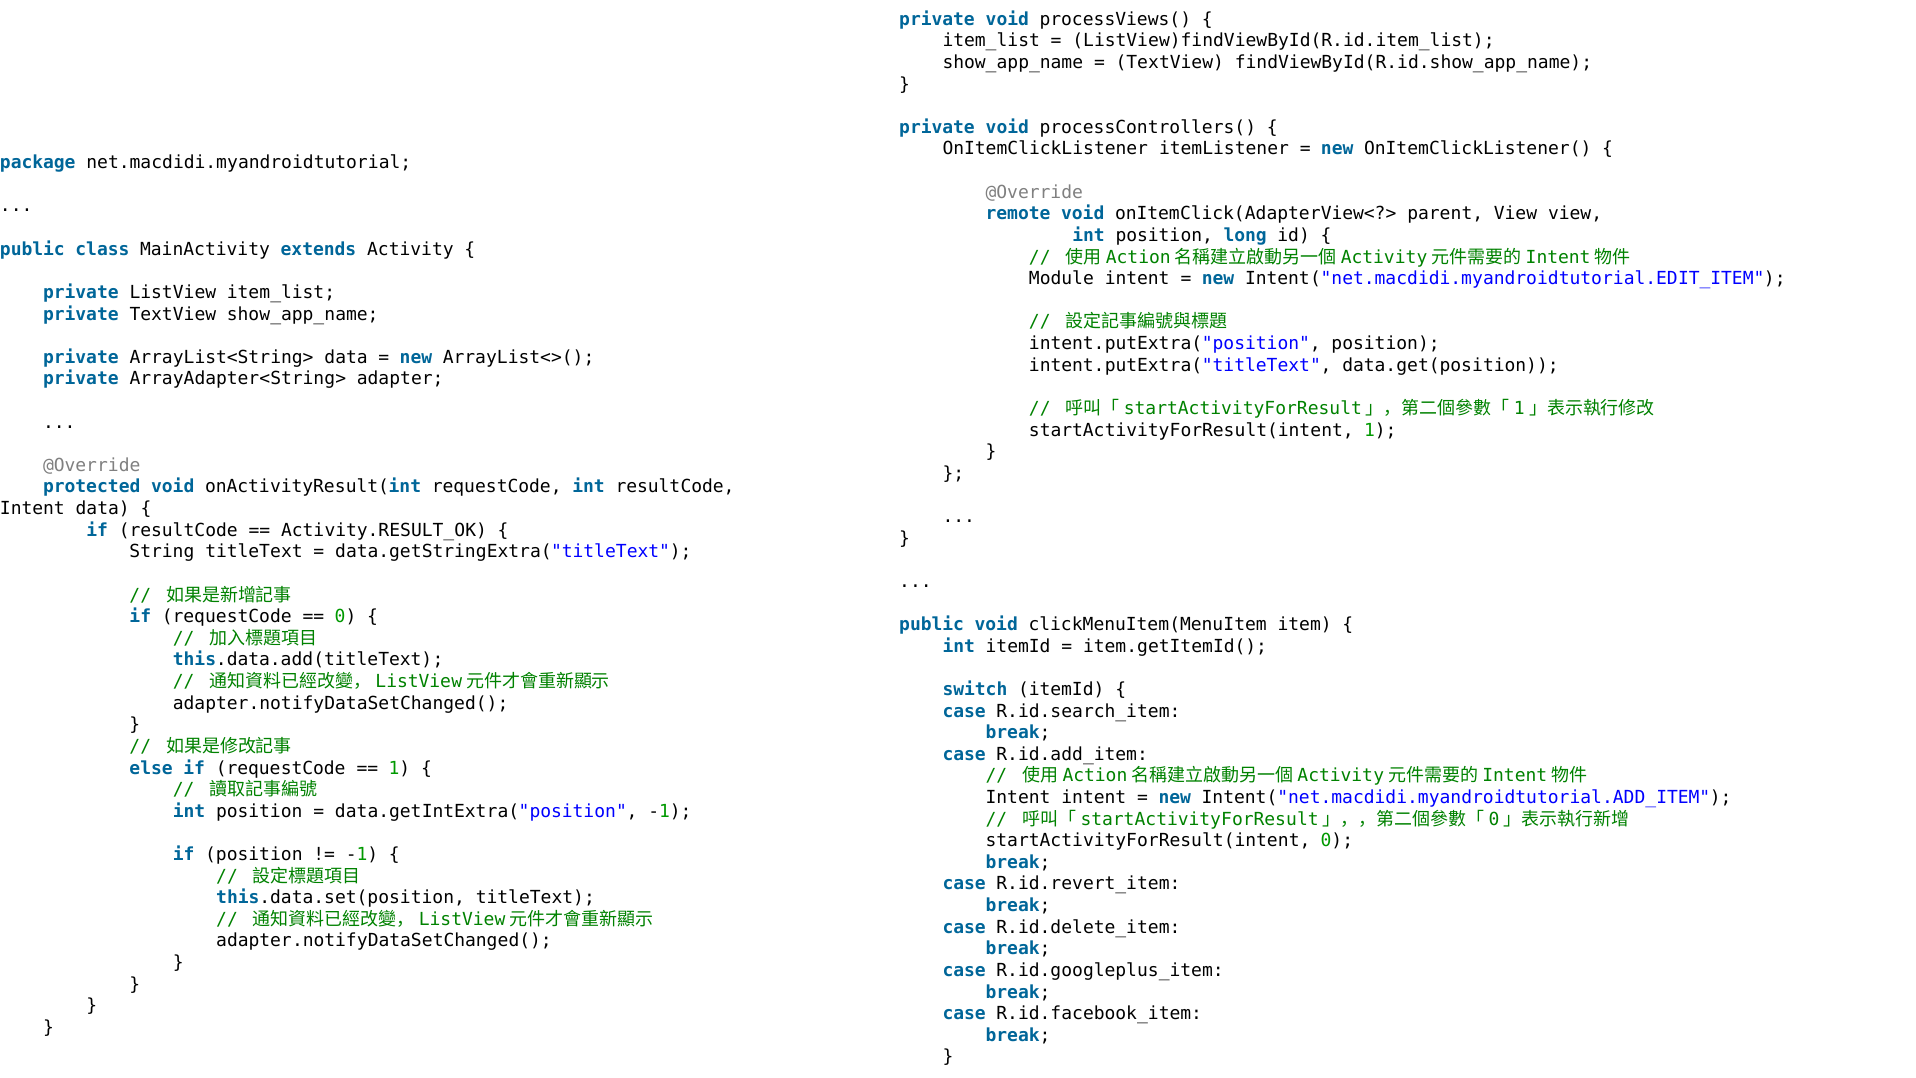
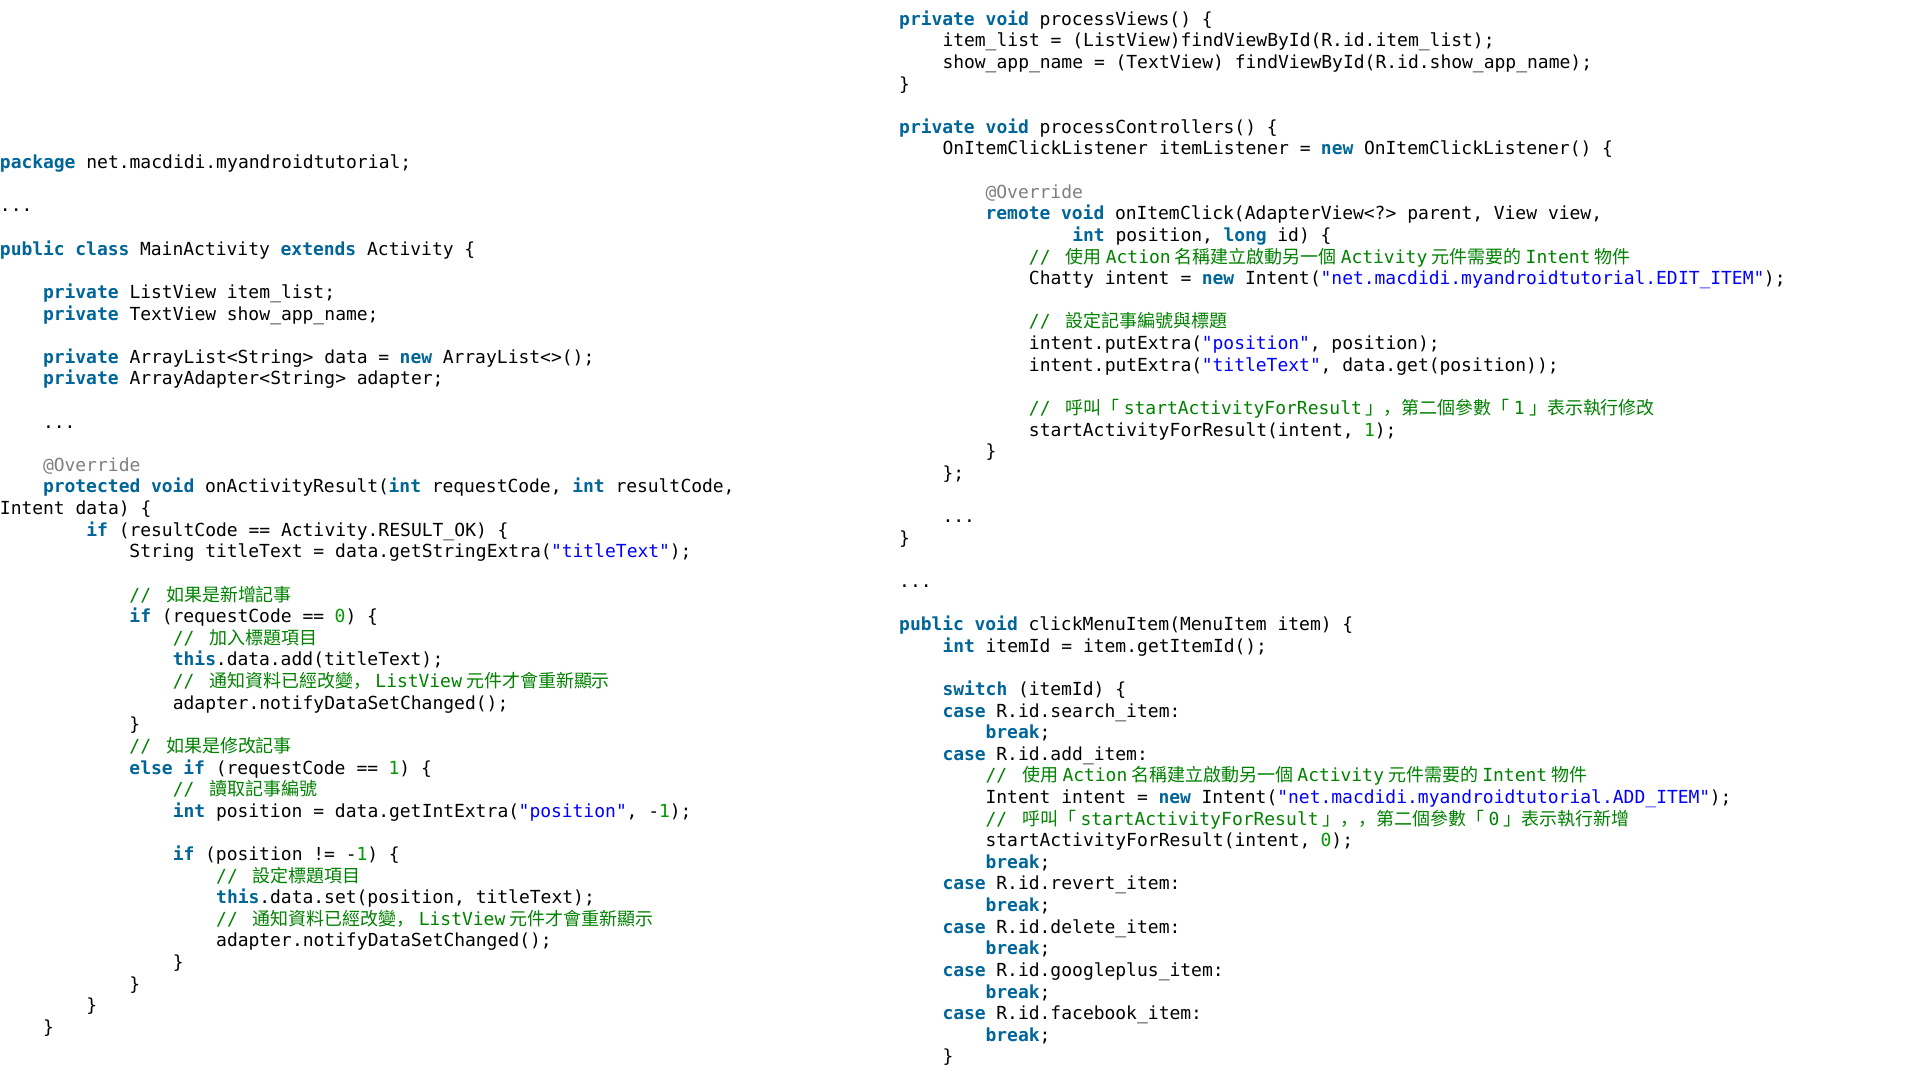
Module: Module -> Chatty
